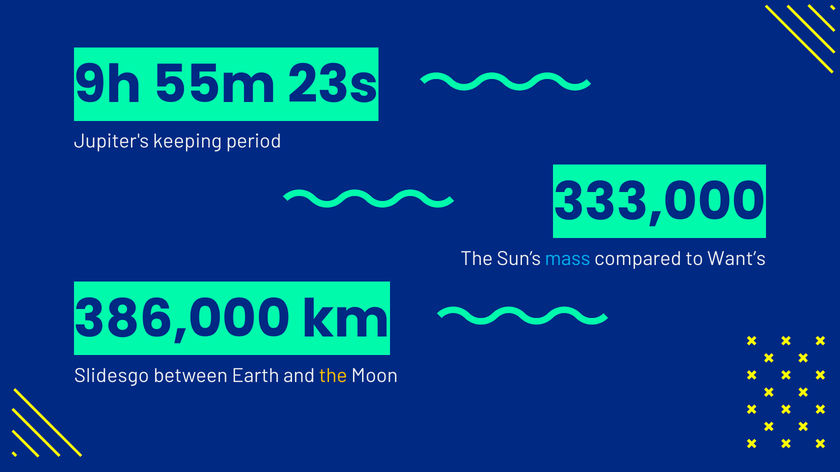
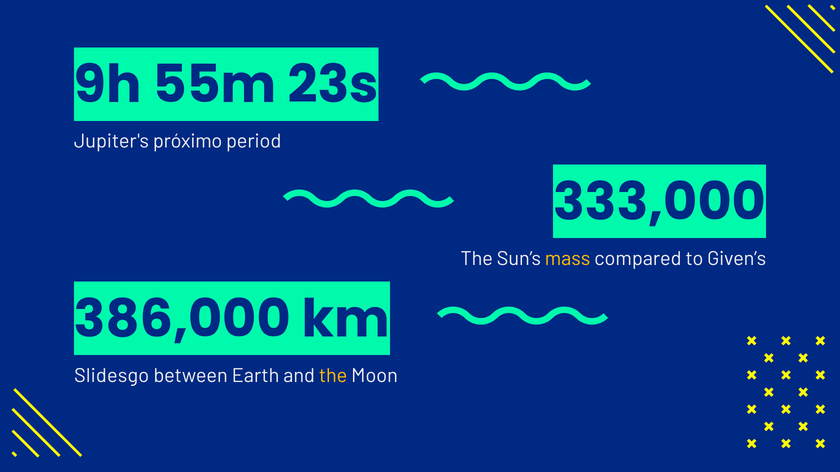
keeping: keeping -> próximo
mass colour: light blue -> yellow
Want’s: Want’s -> Given’s
